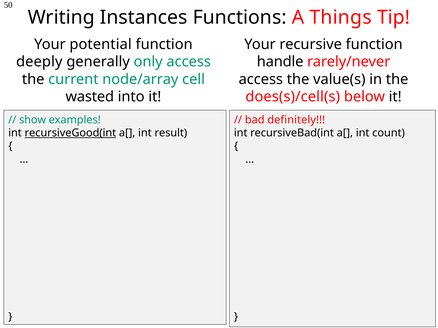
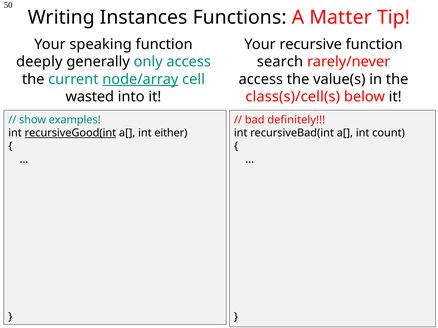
Things: Things -> Matter
potential: potential -> speaking
handle: handle -> search
node/array underline: none -> present
does(s)/cell(s: does(s)/cell(s -> class(s)/cell(s
result: result -> either
